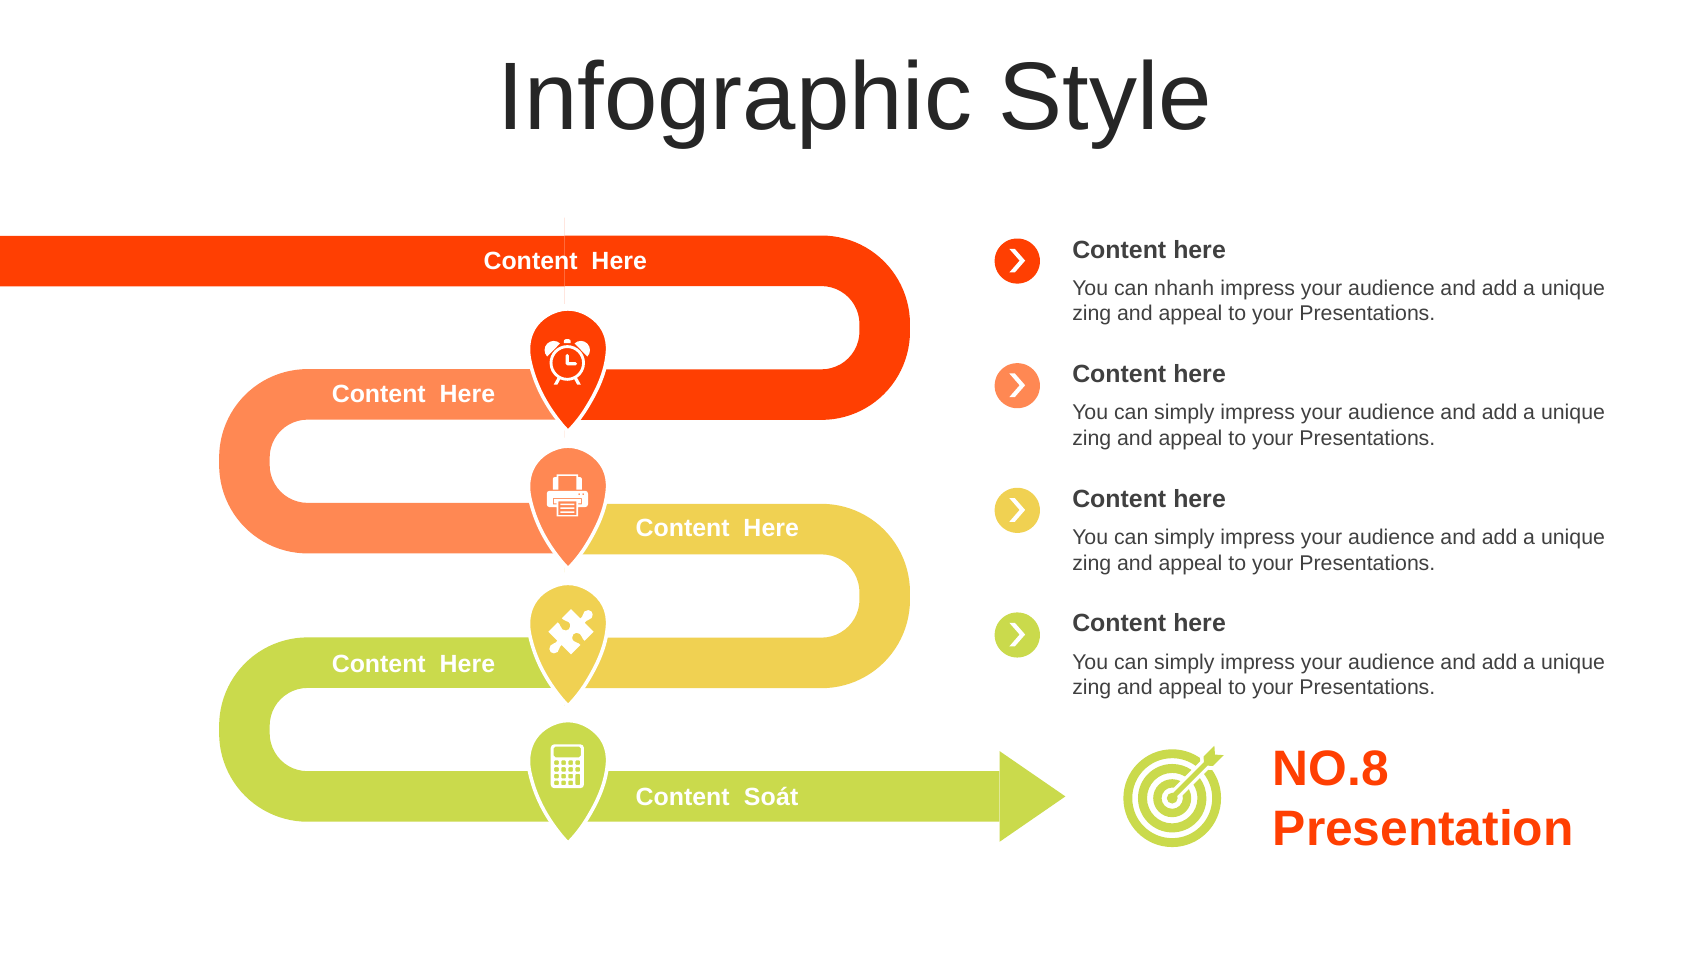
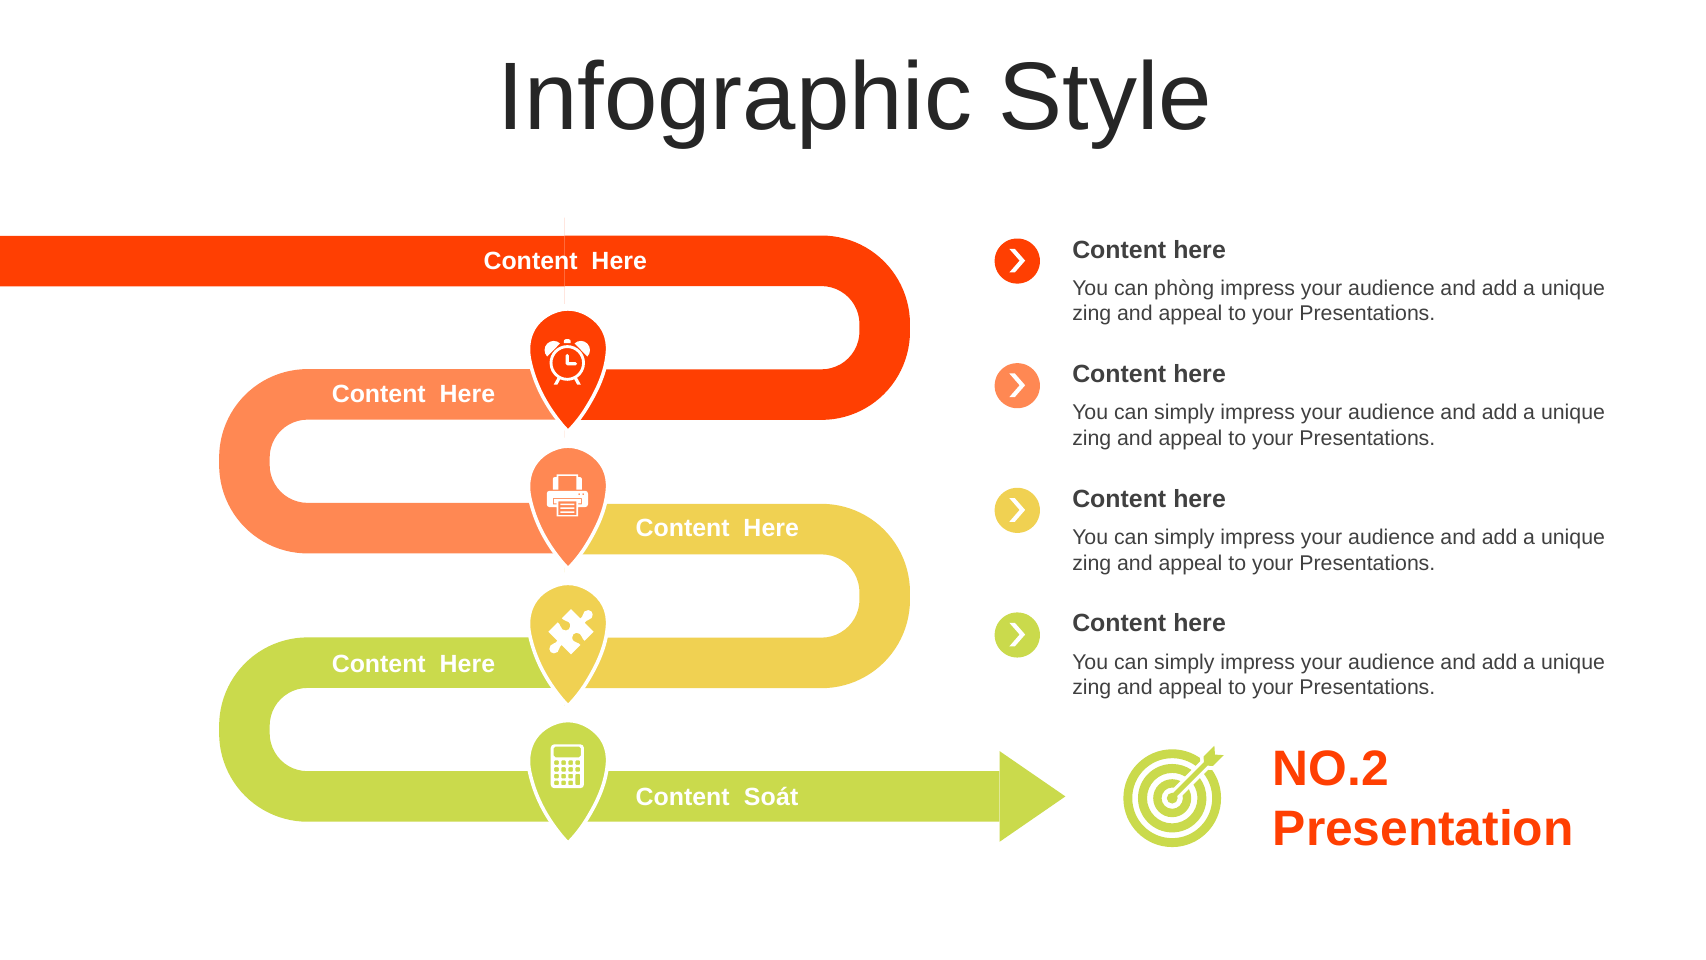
nhanh: nhanh -> phòng
NO.8: NO.8 -> NO.2
